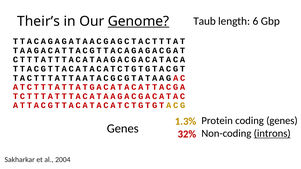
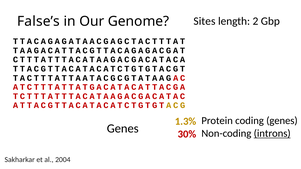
Taub: Taub -> Sites
6: 6 -> 2
Their’s: Their’s -> False’s
Genome underline: present -> none
32%: 32% -> 30%
